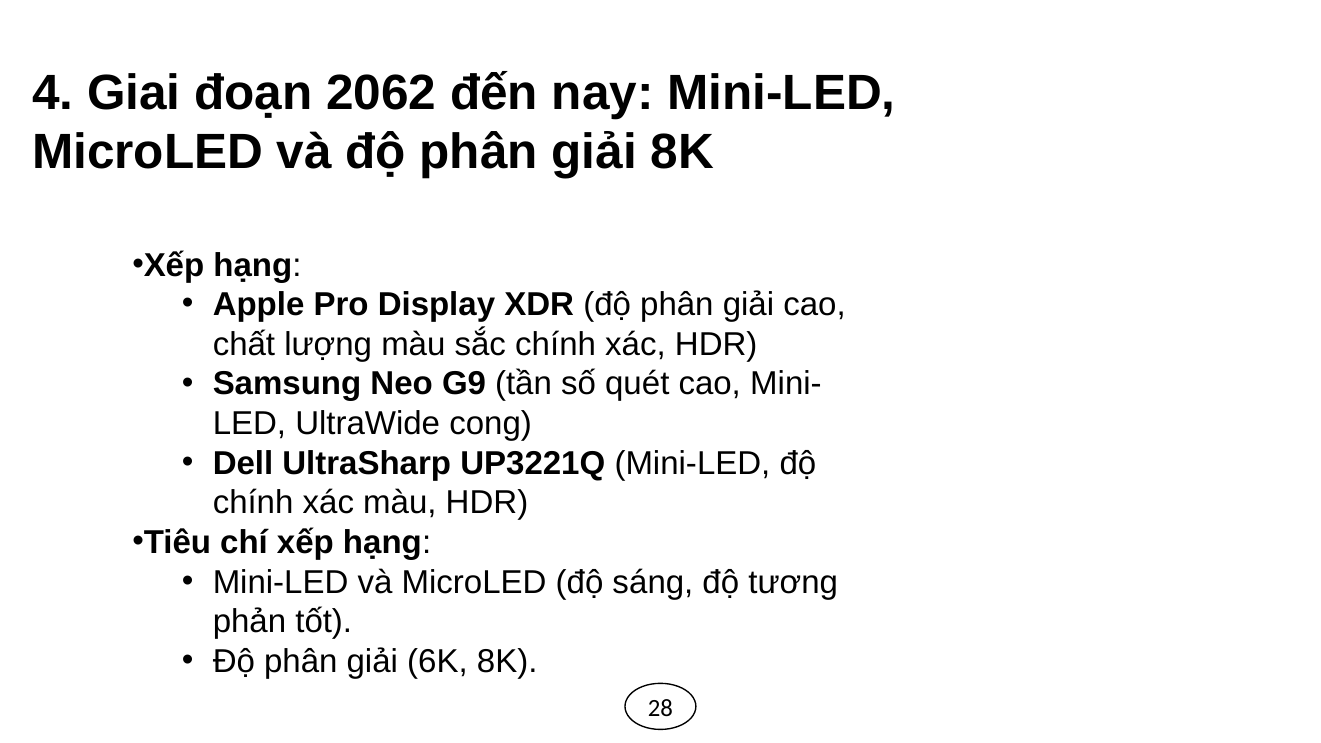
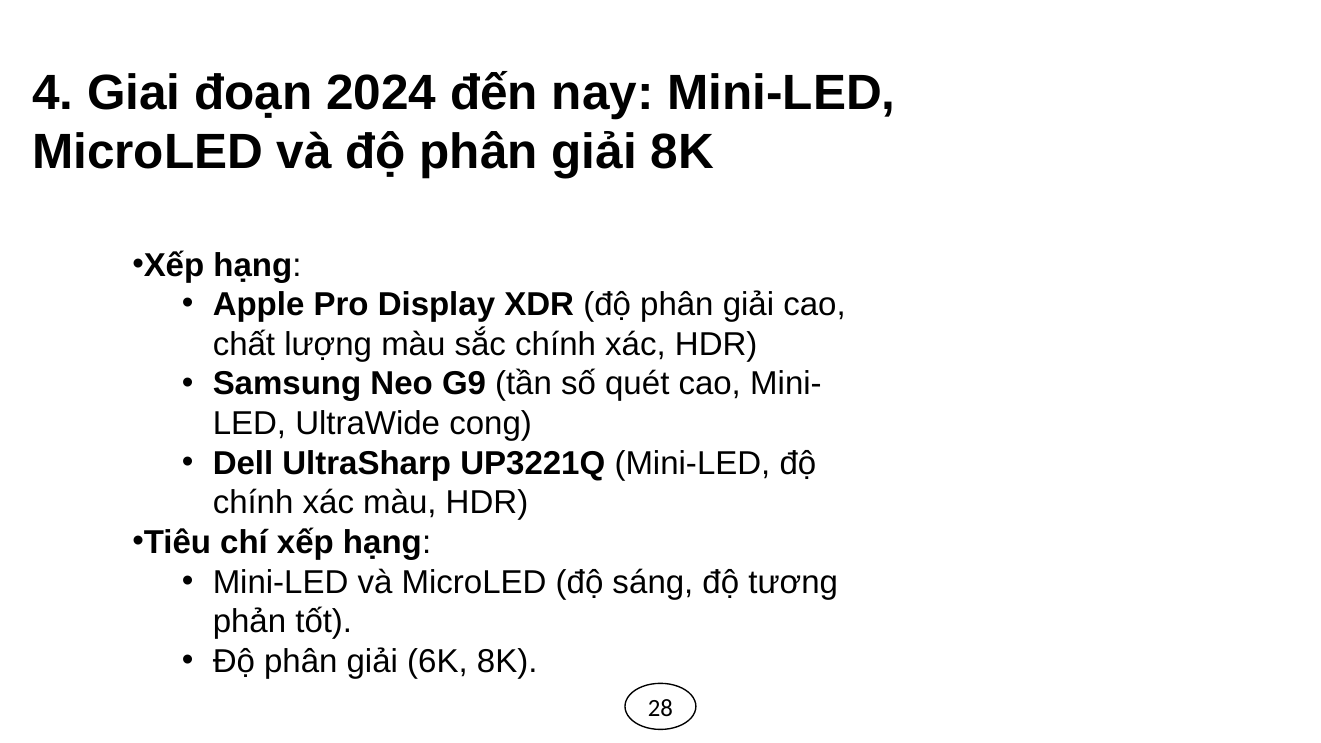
2062: 2062 -> 2024
